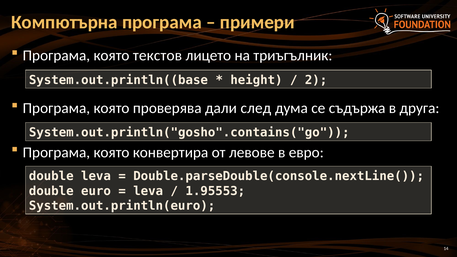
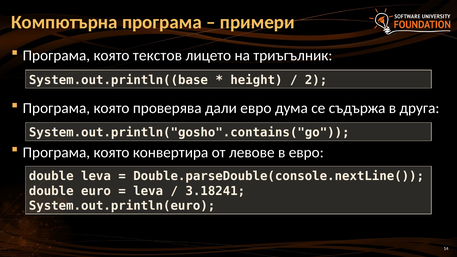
дали след: след -> евро
1.95553: 1.95553 -> 3.18241
